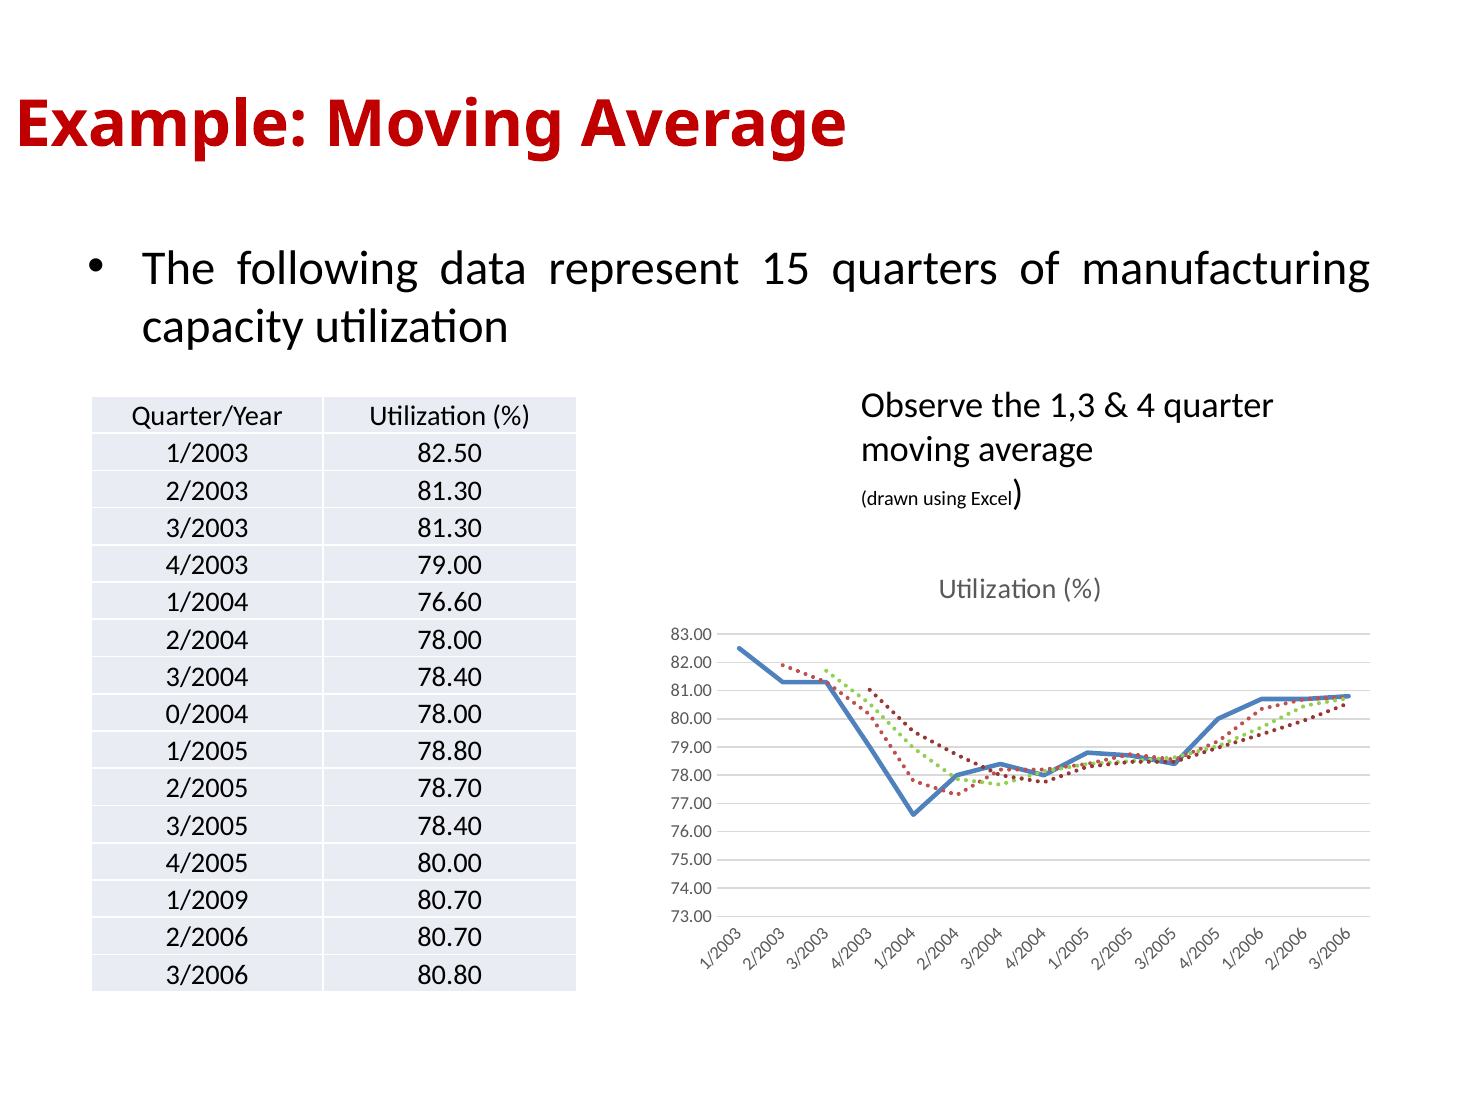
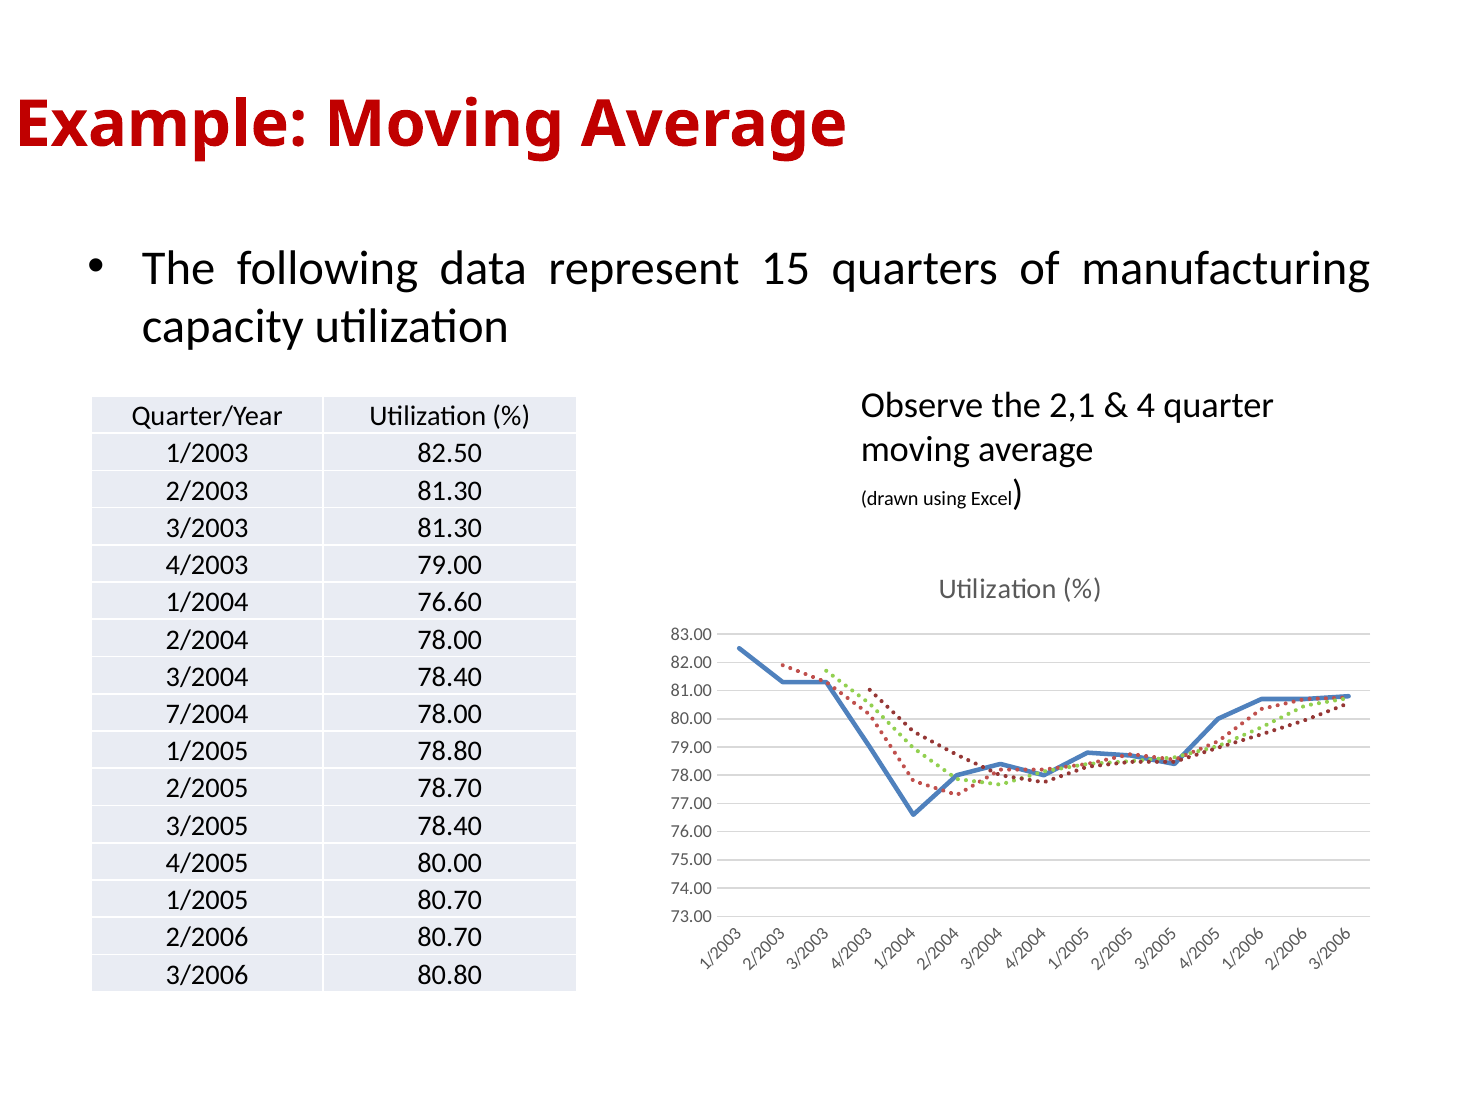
1,3: 1,3 -> 2,1
0/2004: 0/2004 -> 7/2004
1/2009 at (207, 901): 1/2009 -> 1/2005
